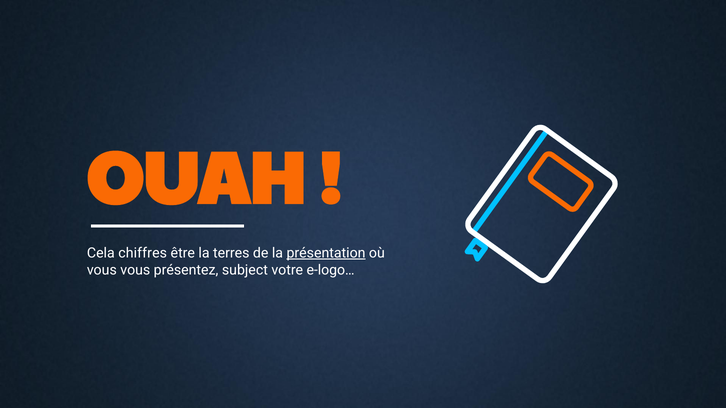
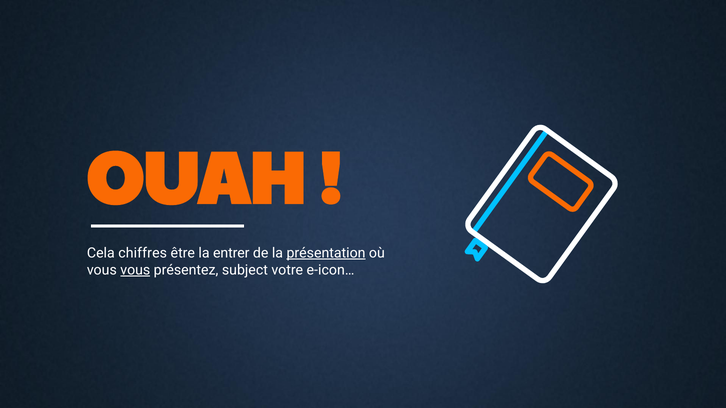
terres: terres -> entrer
vous at (135, 270) underline: none -> present
e-logo…: e-logo… -> e-icon…
